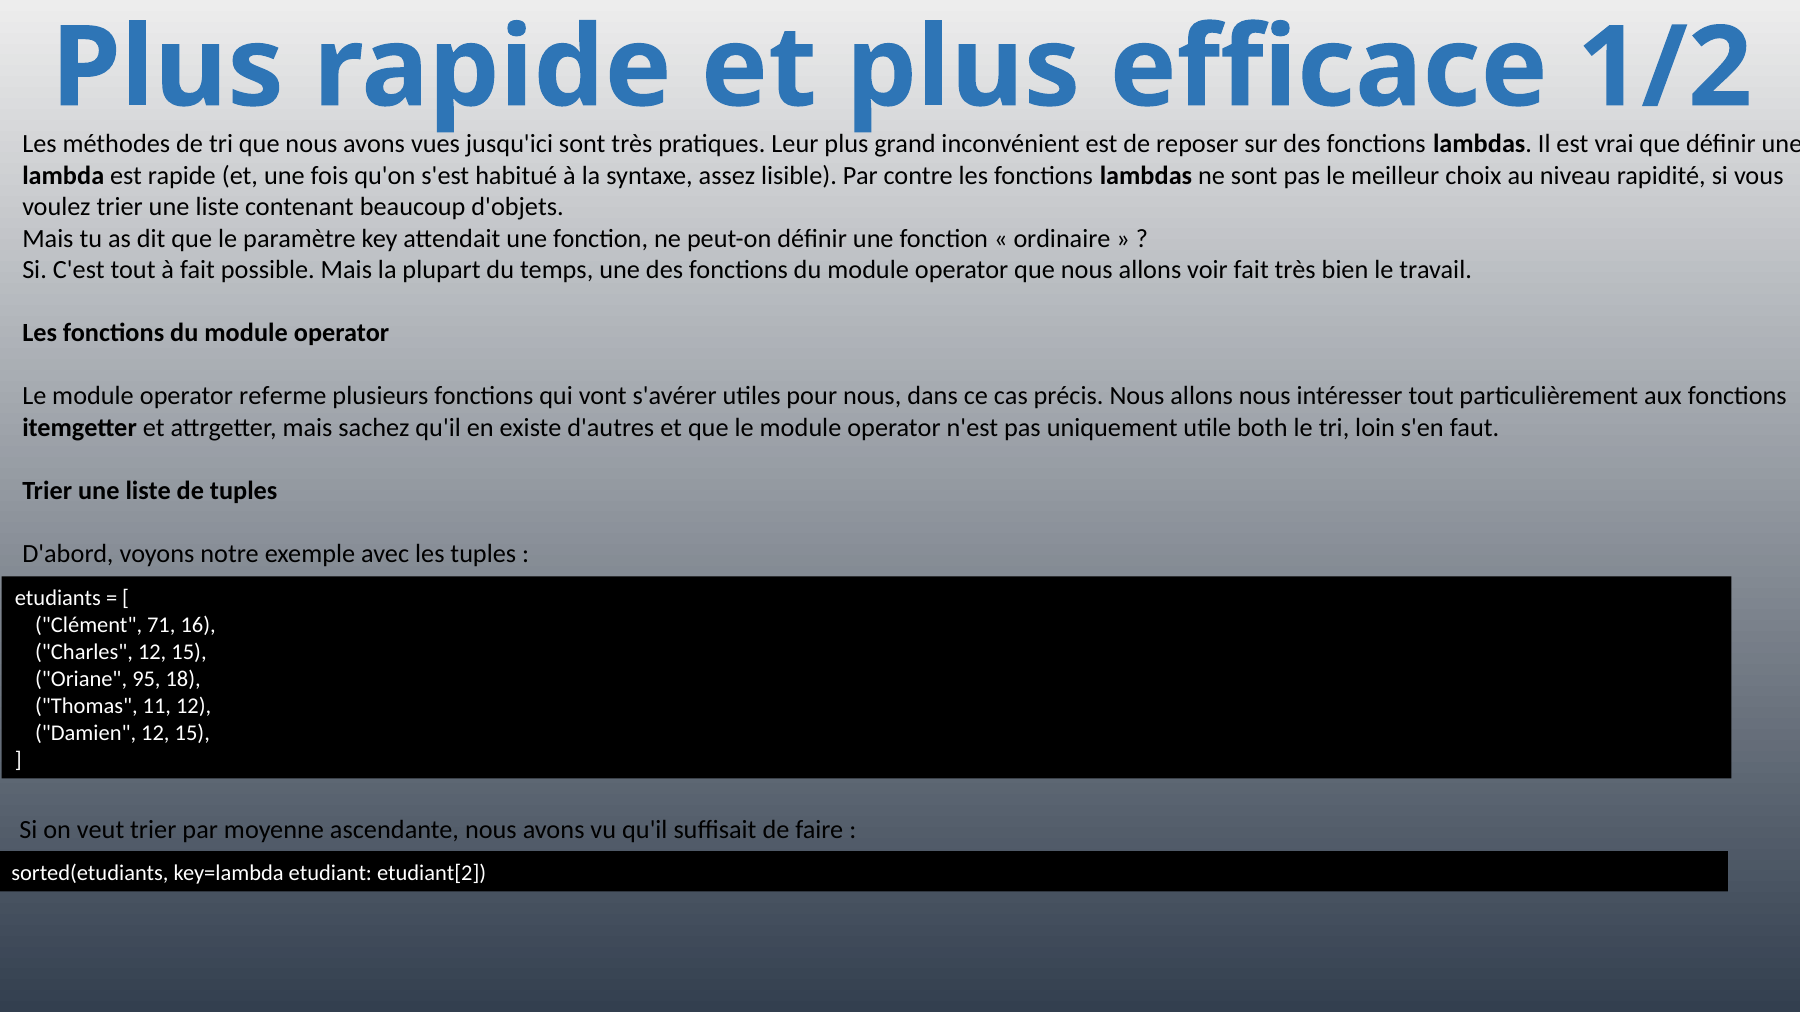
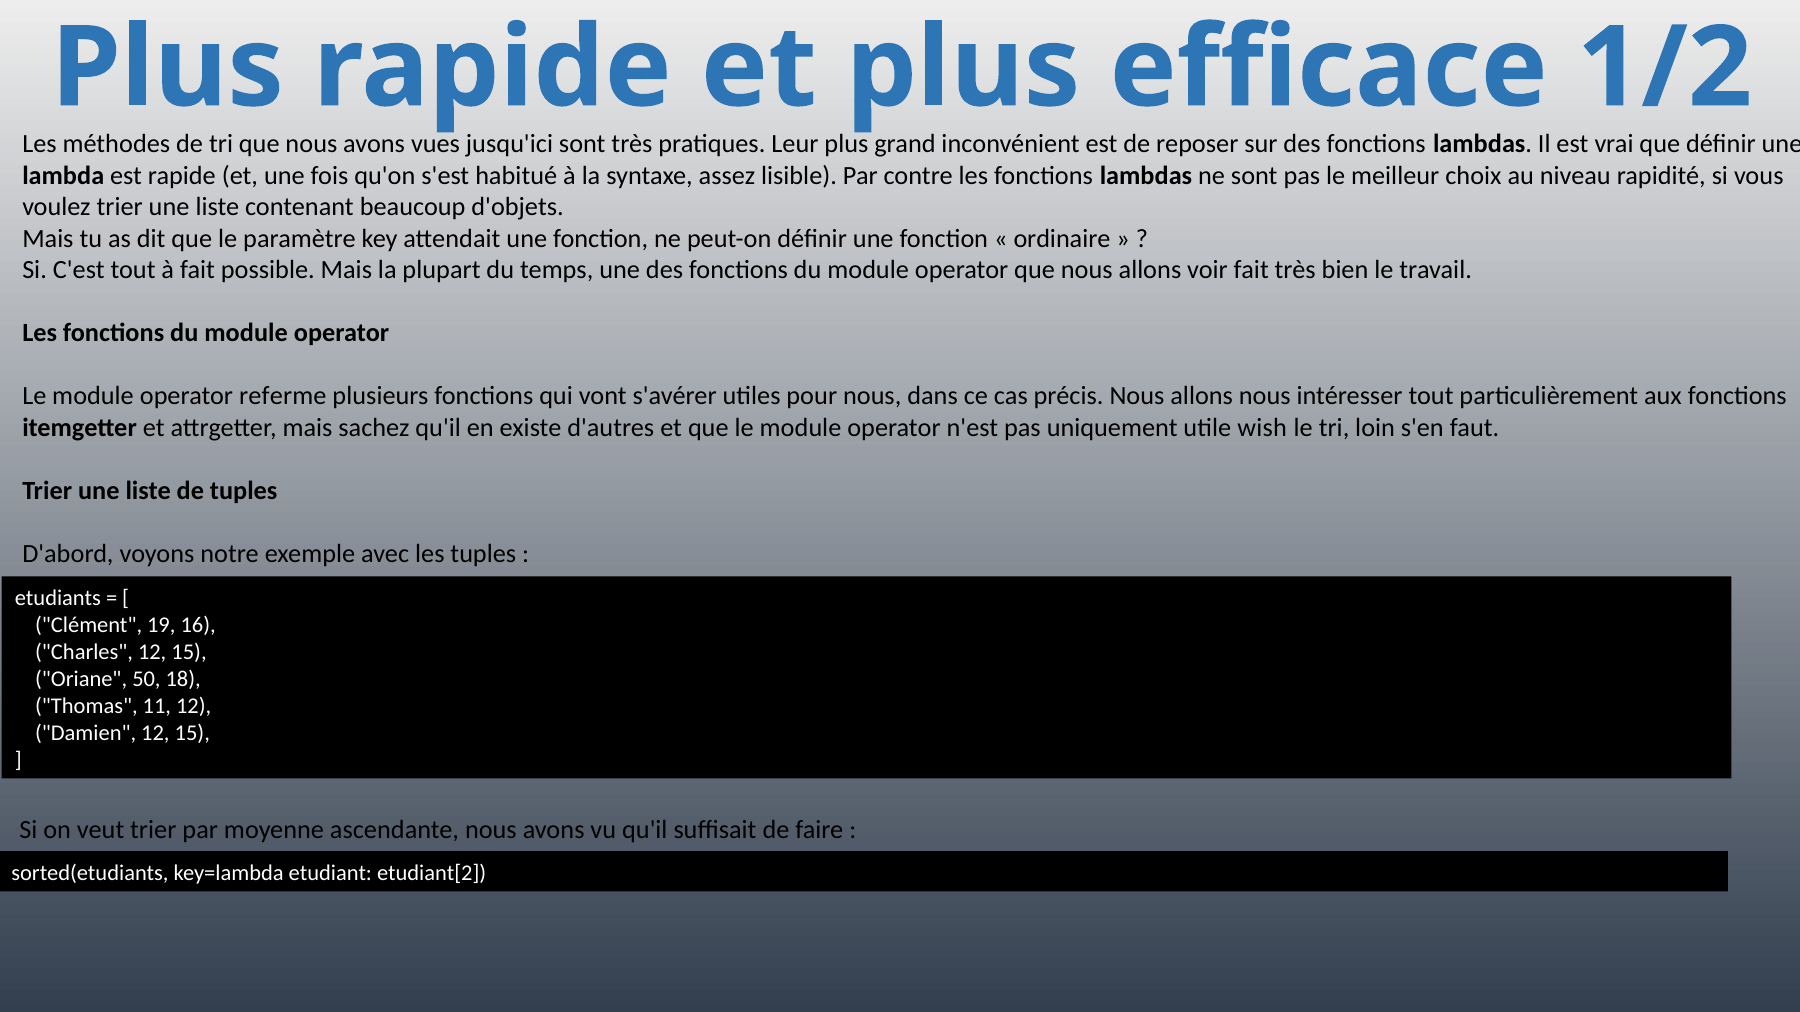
both: both -> wish
71: 71 -> 19
95: 95 -> 50
